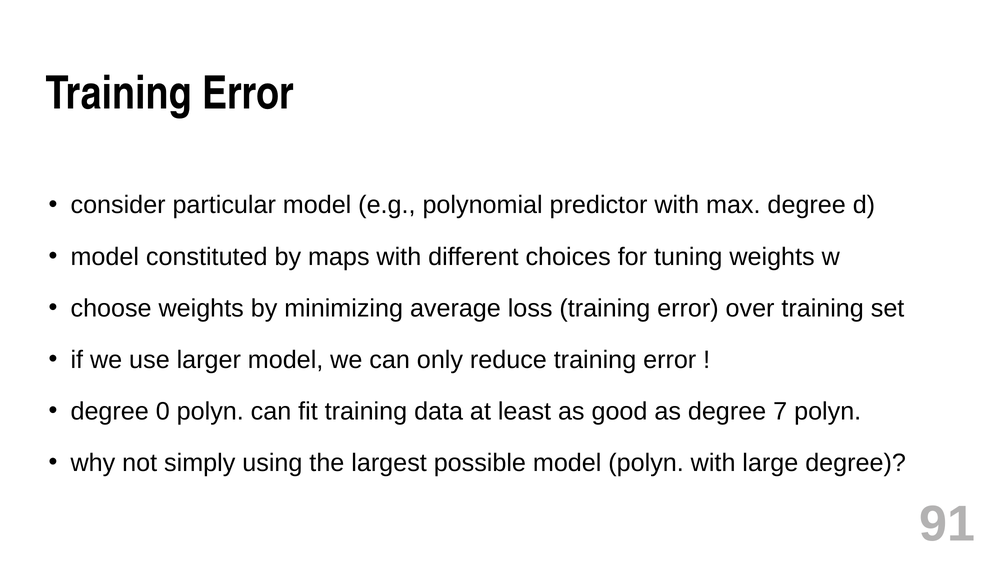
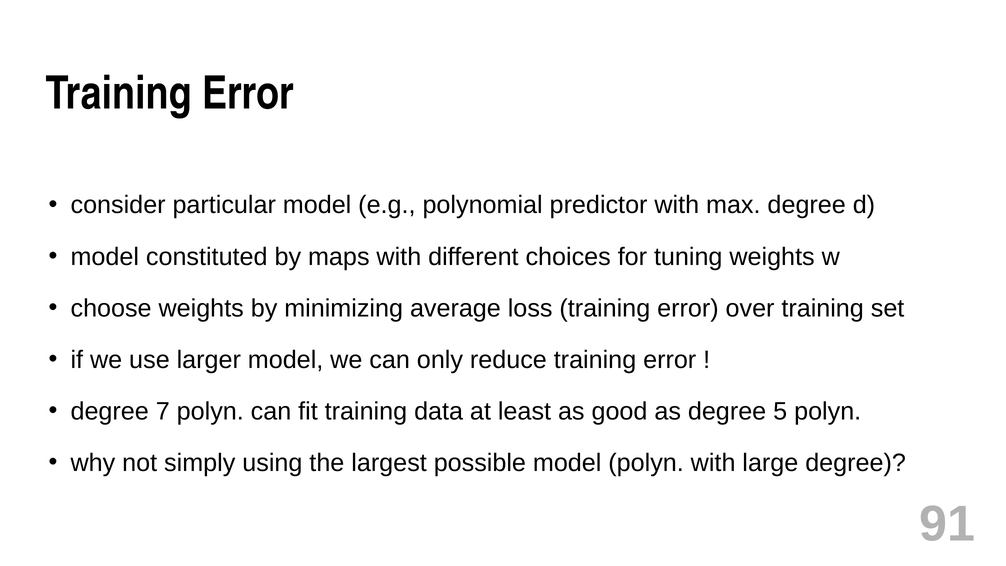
0: 0 -> 7
7: 7 -> 5
